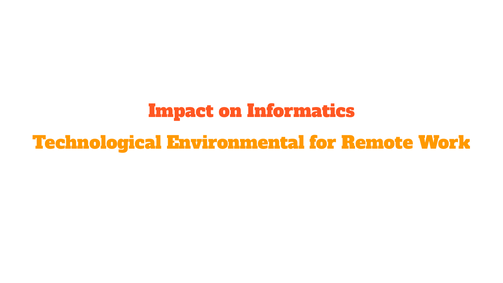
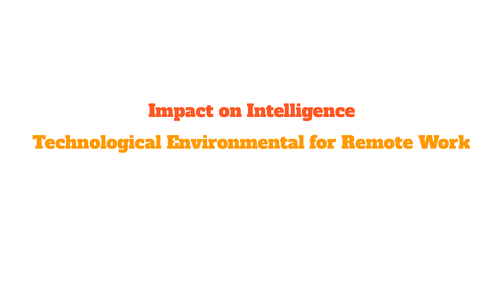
Informatics: Informatics -> Intelligence
